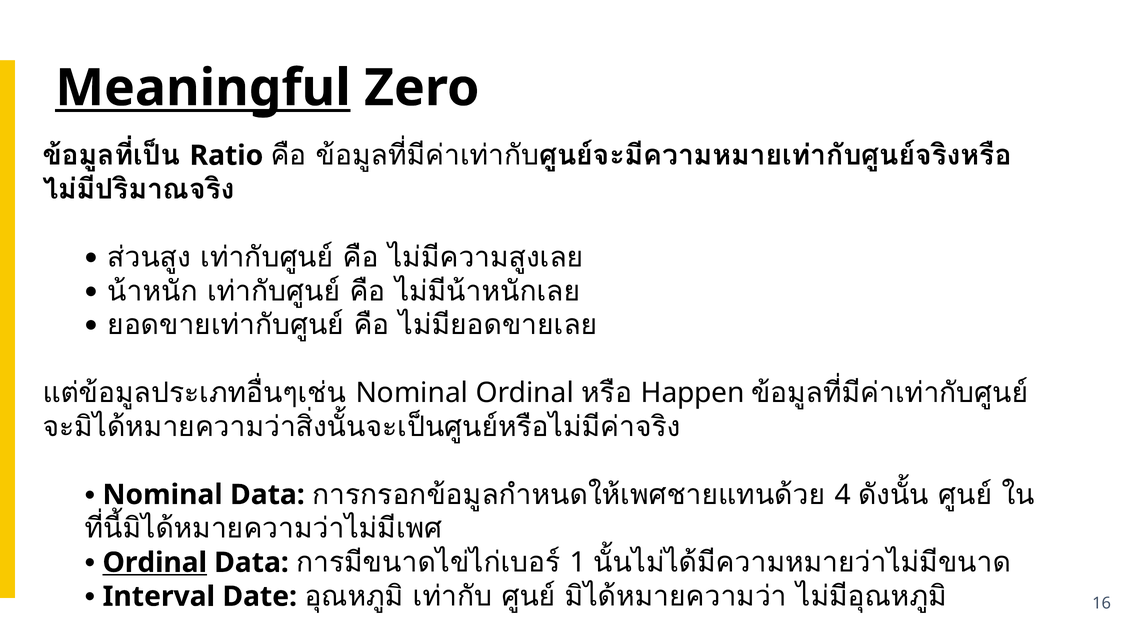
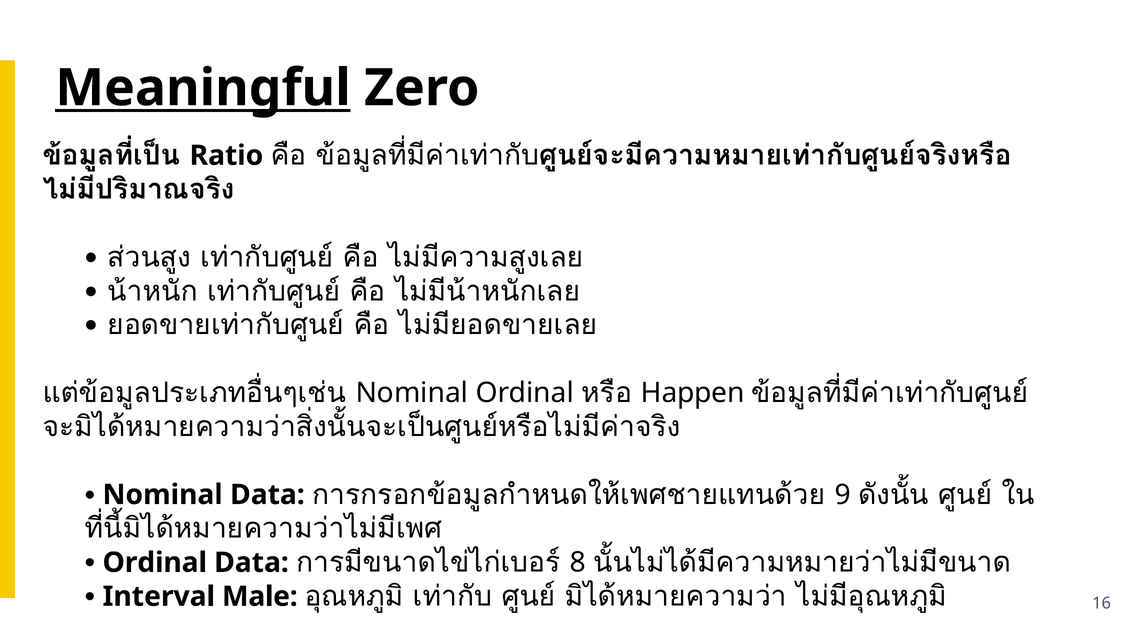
4: 4 -> 9
Ordinal at (155, 562) underline: present -> none
1: 1 -> 8
Date: Date -> Male
